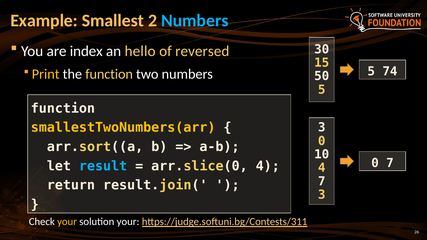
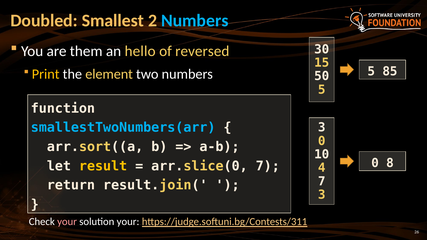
Example: Example -> Doubled
index: index -> them
74: 74 -> 85
the function: function -> element
smallestTwoNumbers(arr colour: yellow -> light blue
0 7: 7 -> 8
result colour: light blue -> yellow
arr.slice(0 4: 4 -> 7
your at (67, 222) colour: yellow -> pink
